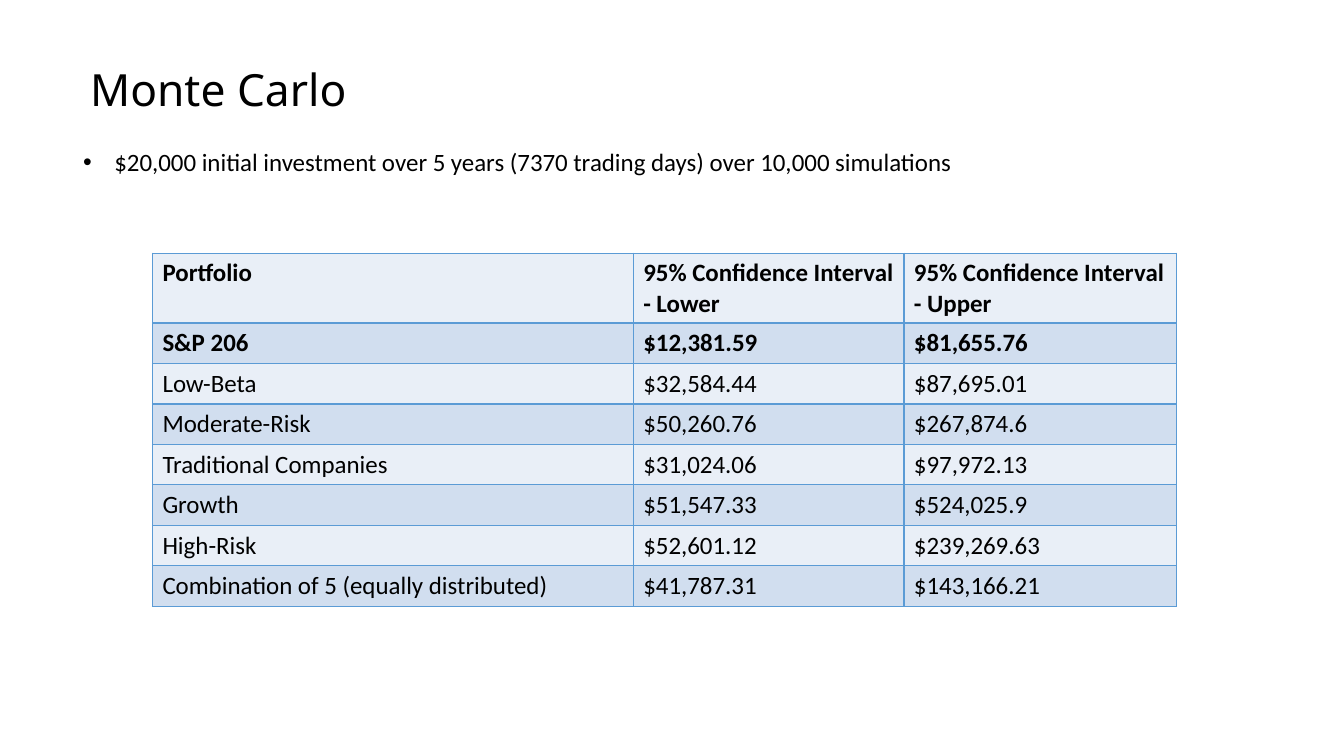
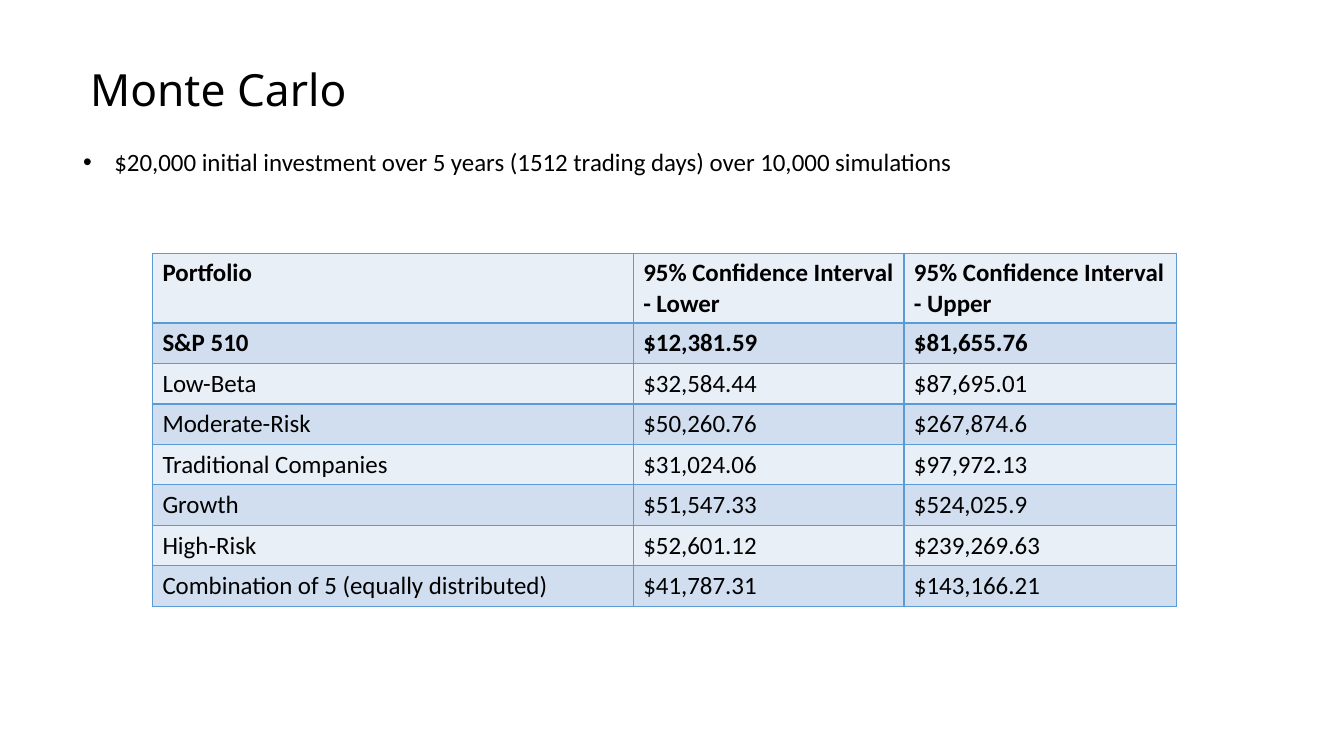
7370: 7370 -> 1512
206: 206 -> 510
